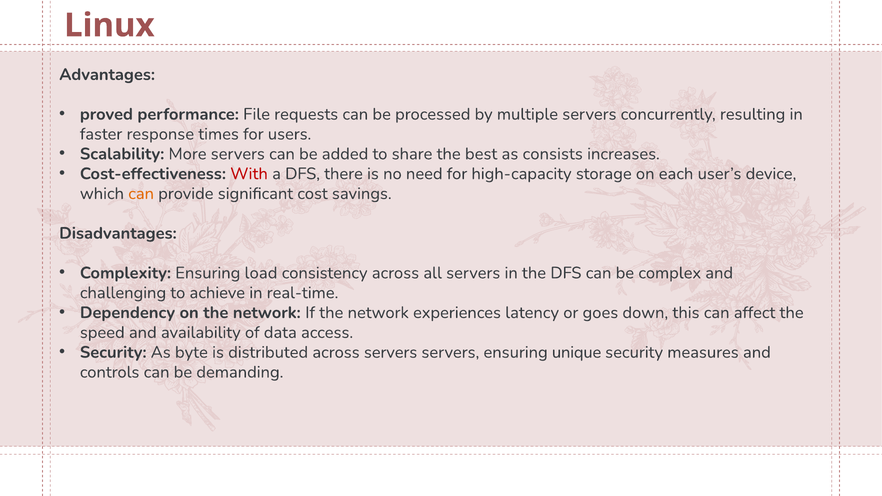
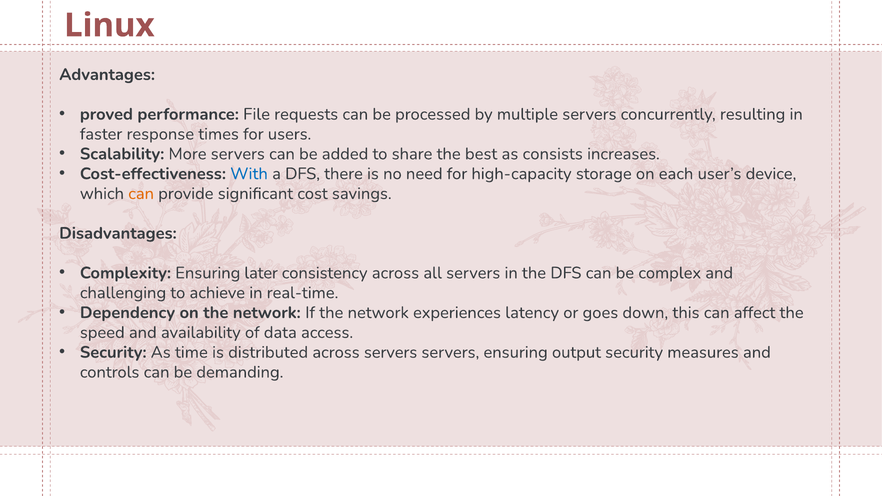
With colour: red -> blue
load: load -> later
byte: byte -> time
unique: unique -> output
